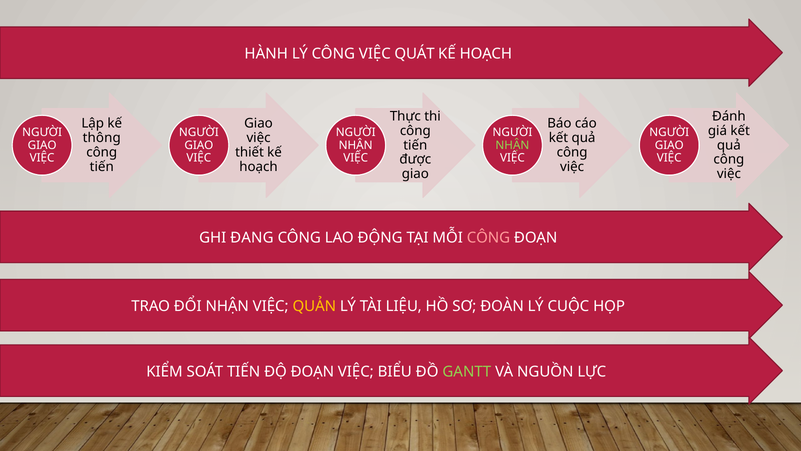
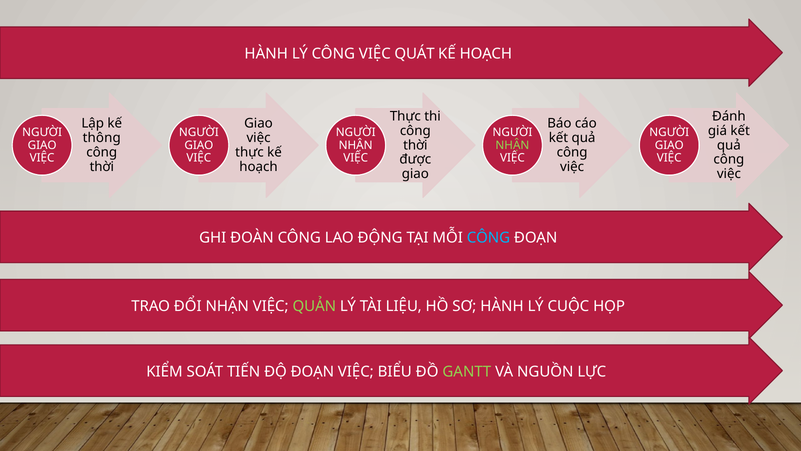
tiến at (415, 145): tiến -> thời
thiết at (250, 152): thiết -> thực
tiến at (102, 167): tiến -> thời
ĐANG: ĐANG -> ĐOÀN
CÔNG at (488, 238) colour: pink -> light blue
QUẢN colour: yellow -> light green
SƠ ĐOÀN: ĐOÀN -> HÀNH
